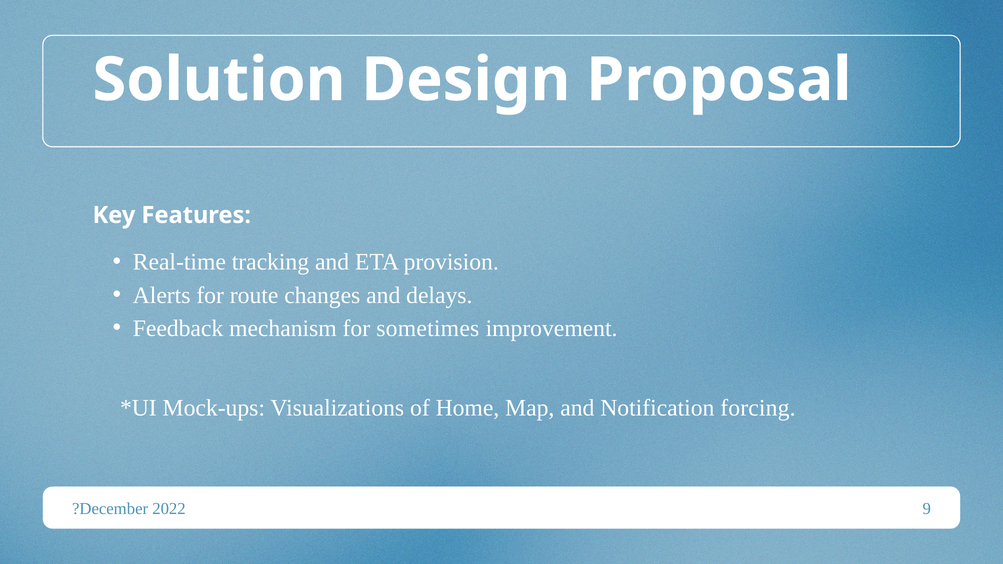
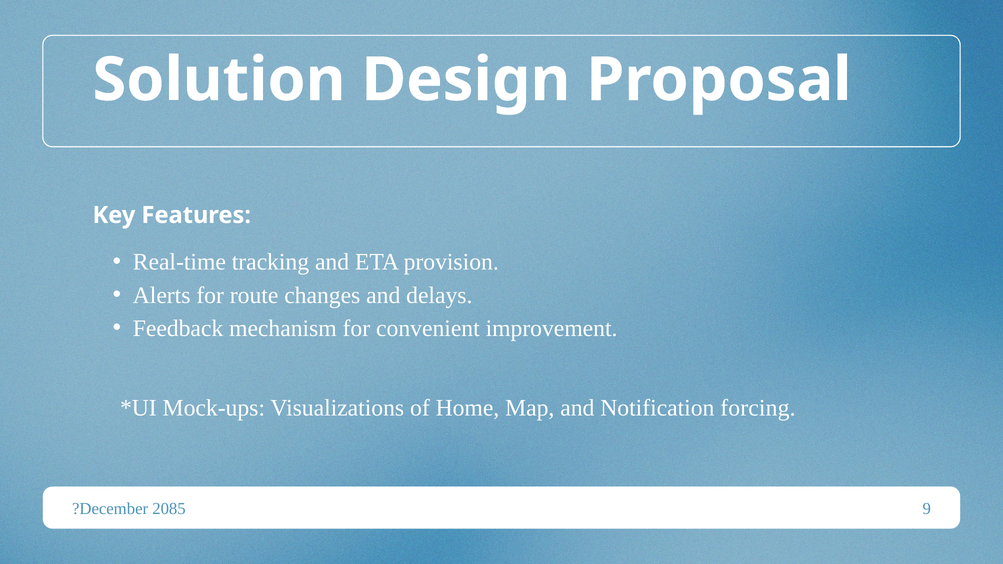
sometimes: sometimes -> convenient
2022: 2022 -> 2085
